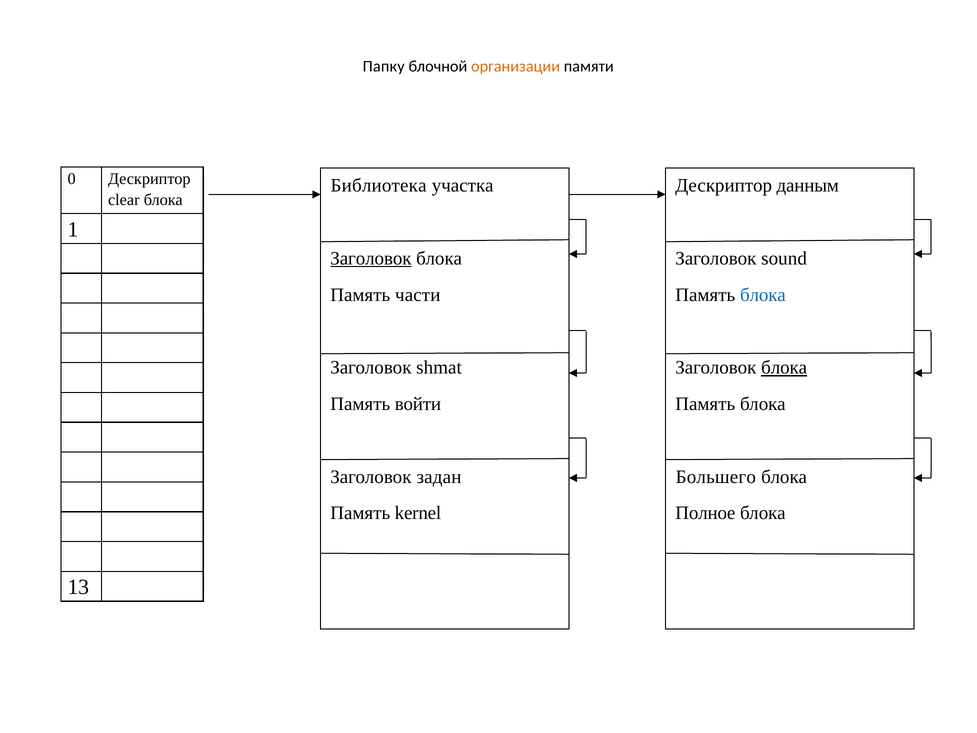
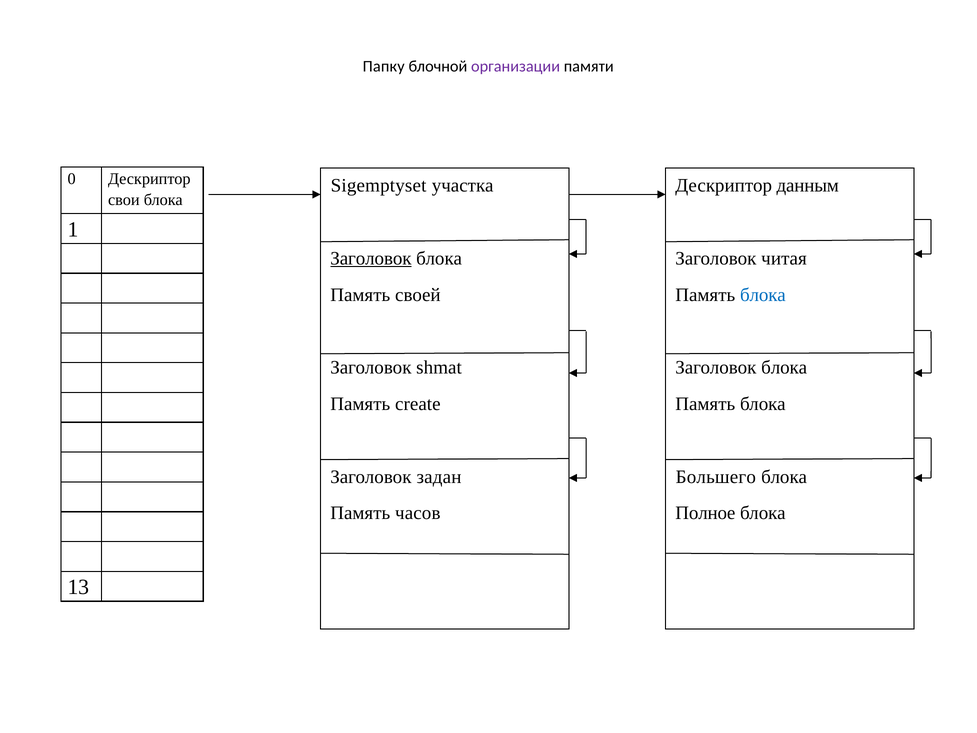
организации colour: orange -> purple
Библиотека: Библиотека -> Sigemptyset
clear: clear -> свои
sound: sound -> читая
части: части -> своей
блока at (784, 367) underline: present -> none
войти: войти -> create
kernel: kernel -> часов
